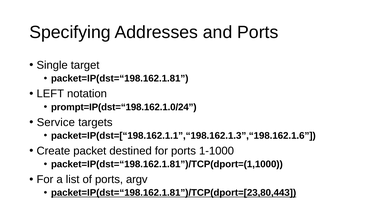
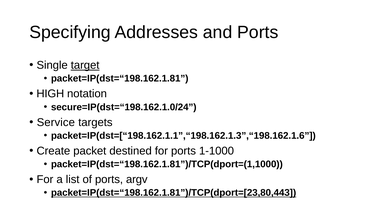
target underline: none -> present
LEFT: LEFT -> HIGH
prompt=IP(dst=“198.162.1.0/24: prompt=IP(dst=“198.162.1.0/24 -> secure=IP(dst=“198.162.1.0/24
